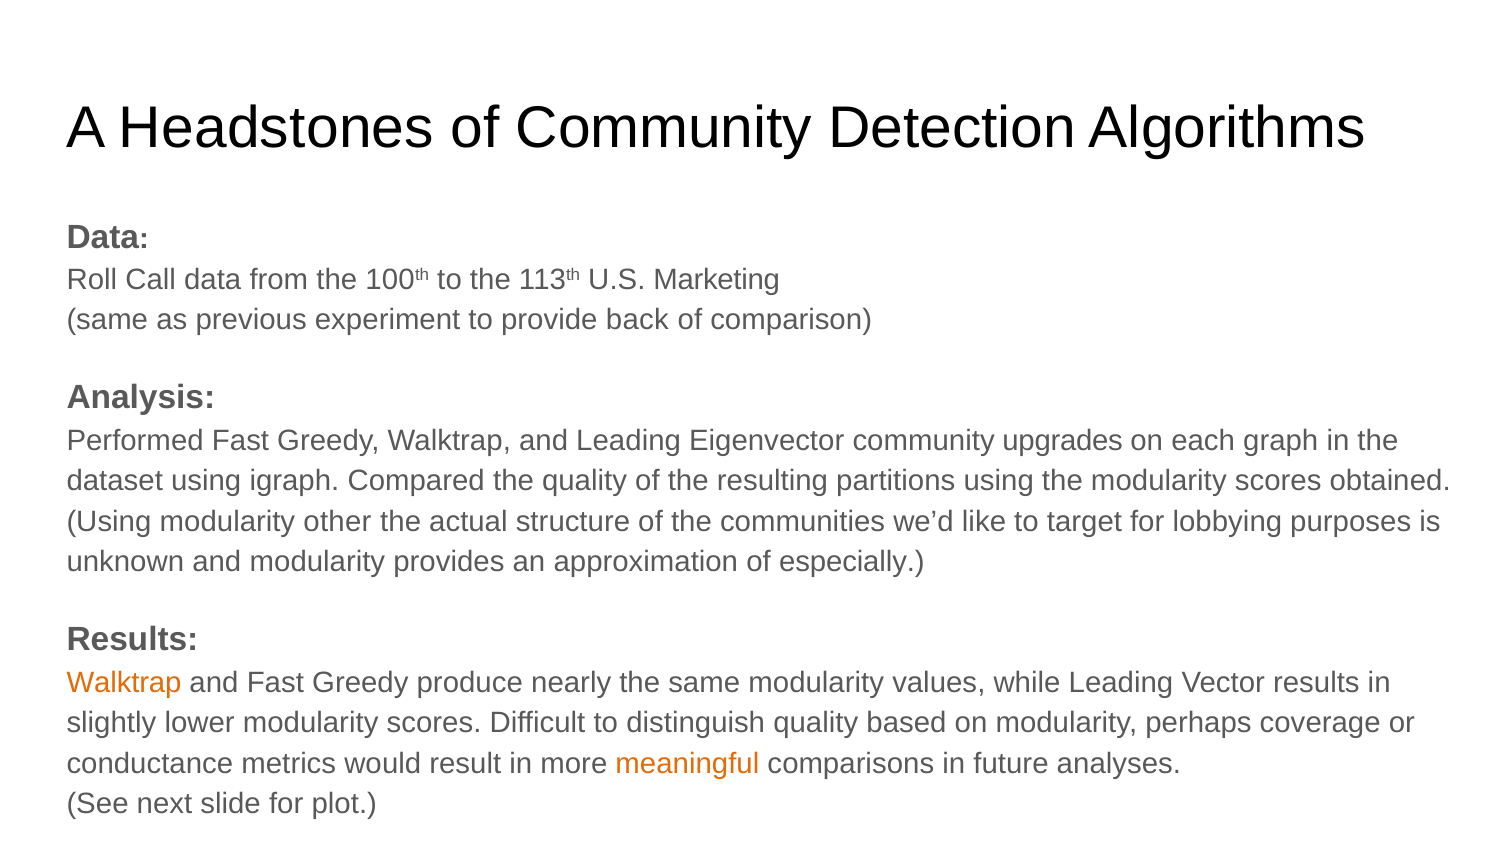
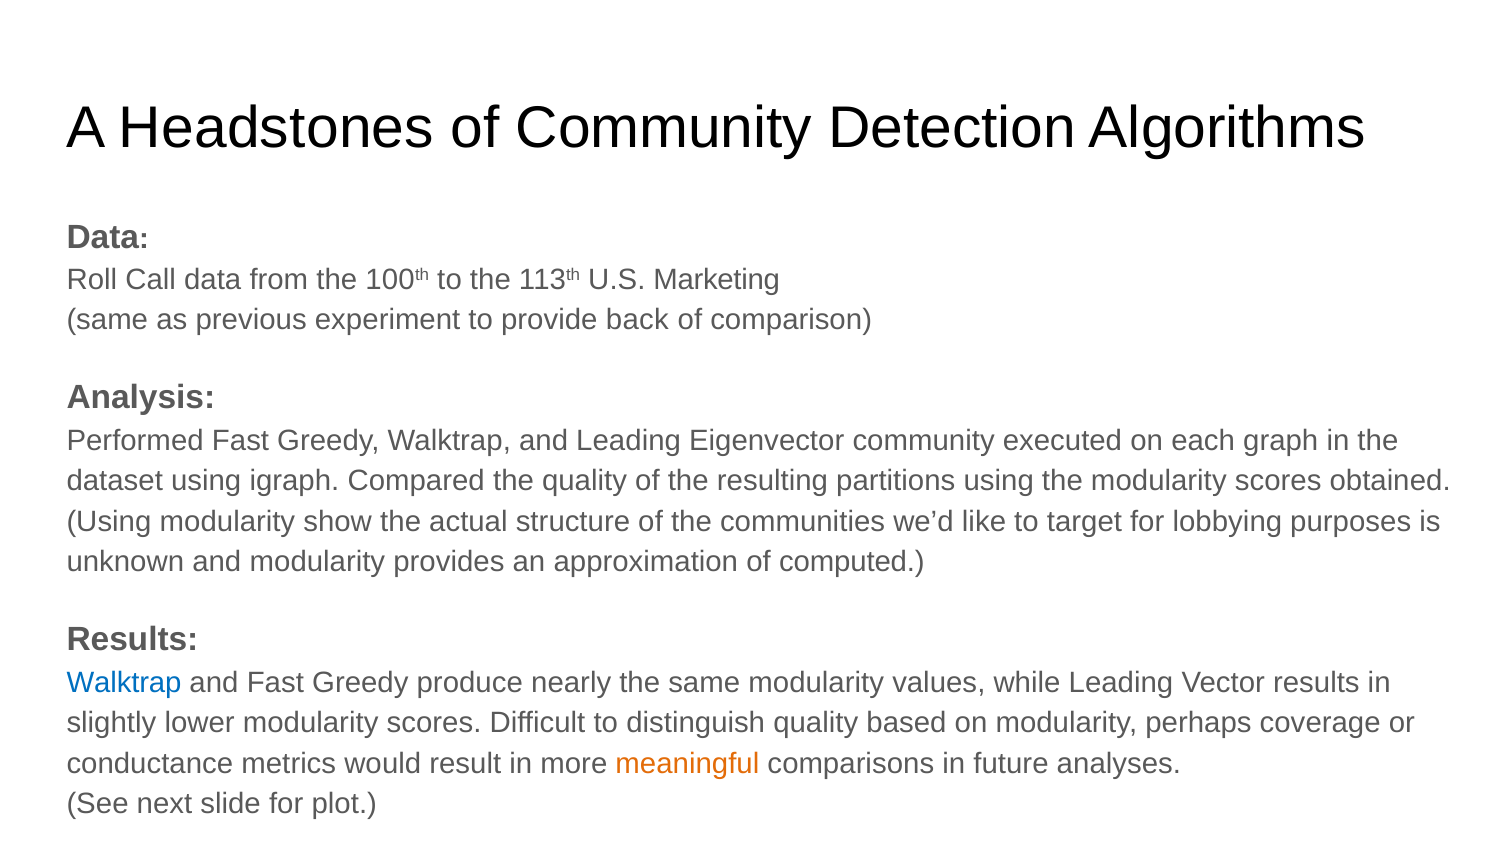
upgrades: upgrades -> executed
other: other -> show
especially: especially -> computed
Walktrap at (124, 682) colour: orange -> blue
